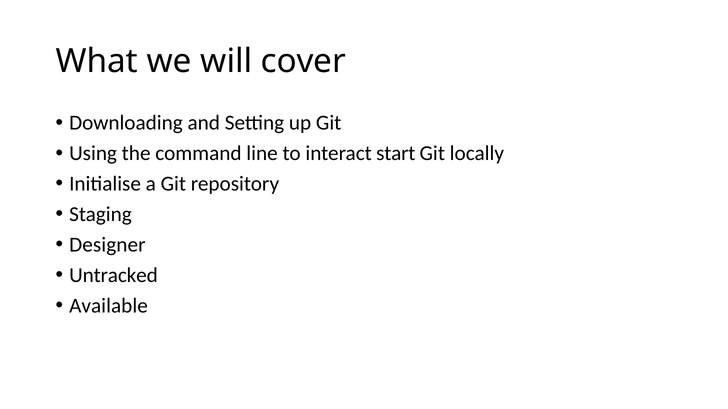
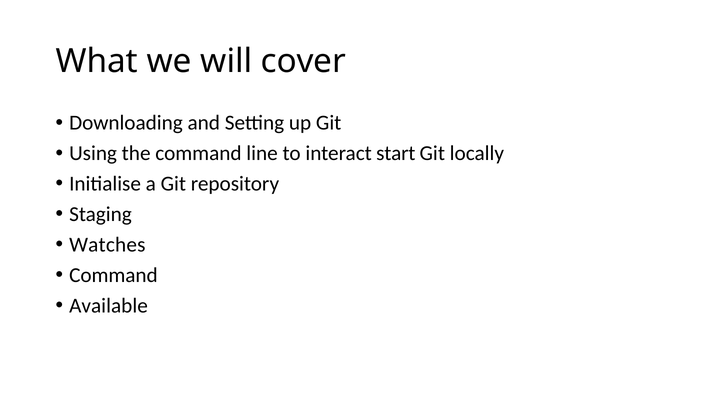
Designer: Designer -> Watches
Untracked at (113, 275): Untracked -> Command
